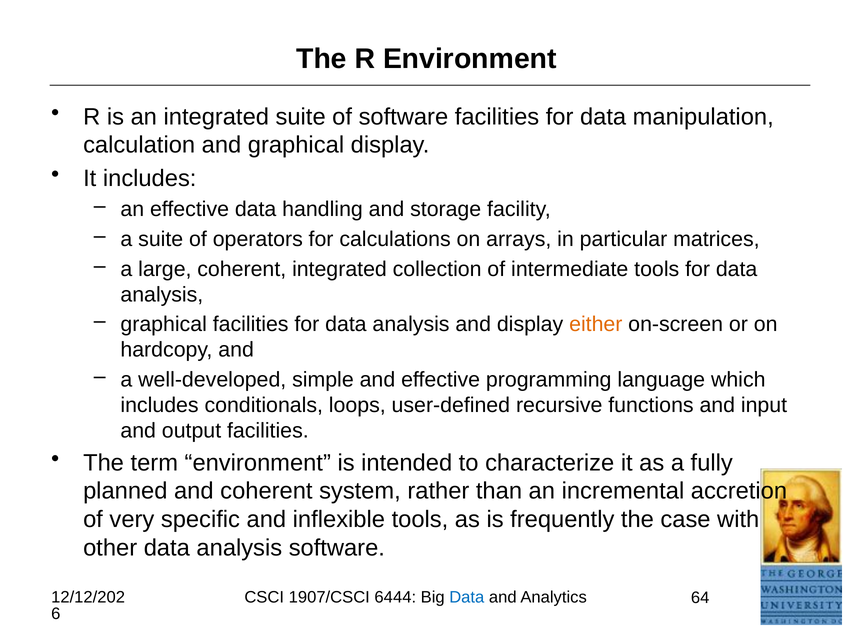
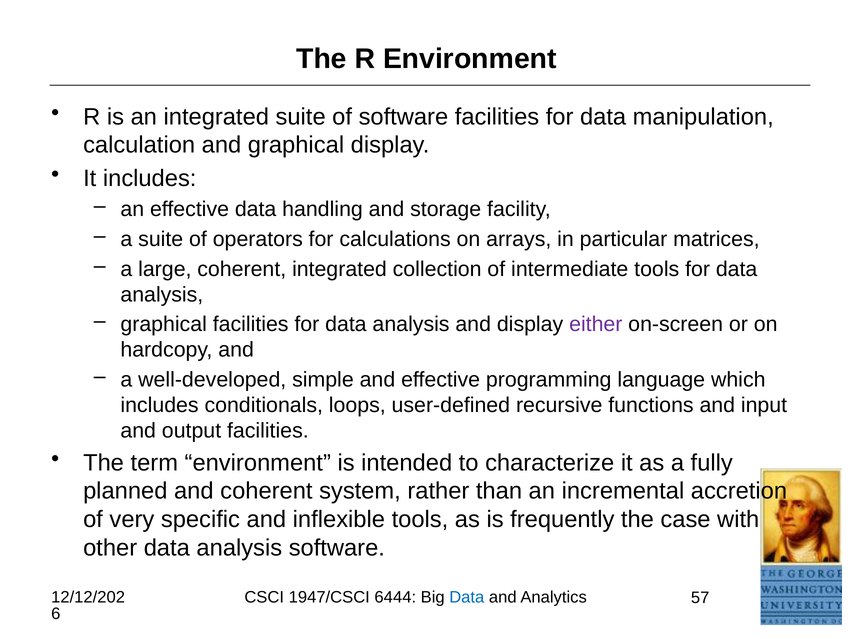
either colour: orange -> purple
1907/CSCI: 1907/CSCI -> 1947/CSCI
64: 64 -> 57
